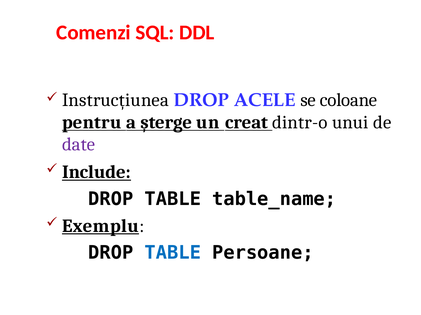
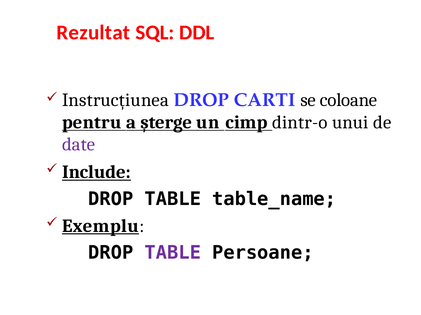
Comenzi: Comenzi -> Rezultat
ACELE: ACELE -> CARTI
creat: creat -> cimp
TABLE at (173, 253) colour: blue -> purple
